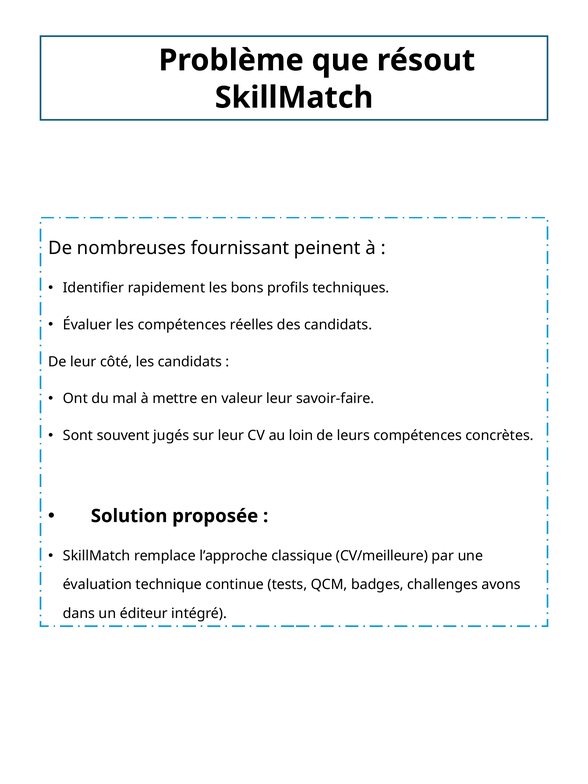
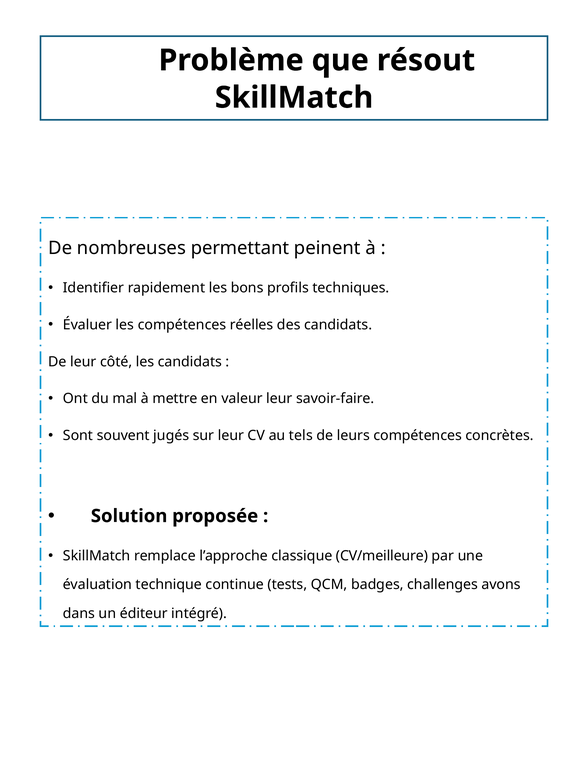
fournissant: fournissant -> permettant
loin: loin -> tels
